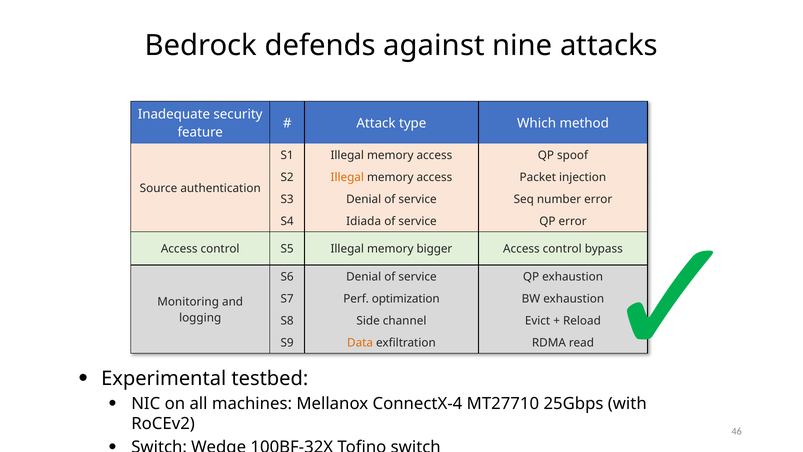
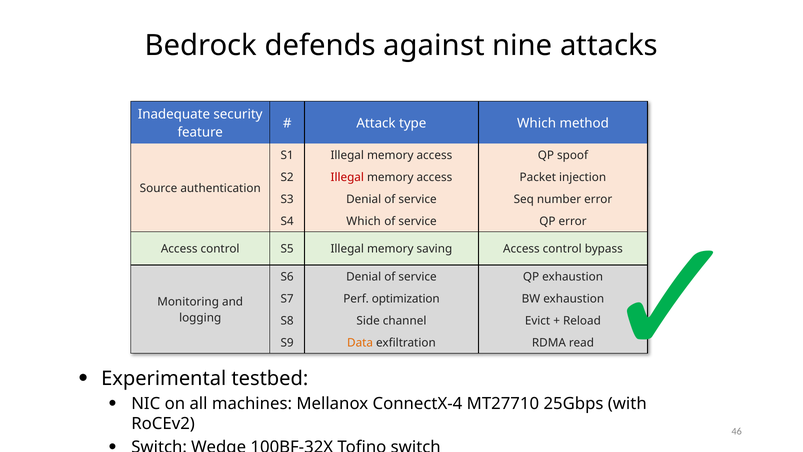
Illegal at (347, 177) colour: orange -> red
S4 Idiada: Idiada -> Which
bigger: bigger -> saving
